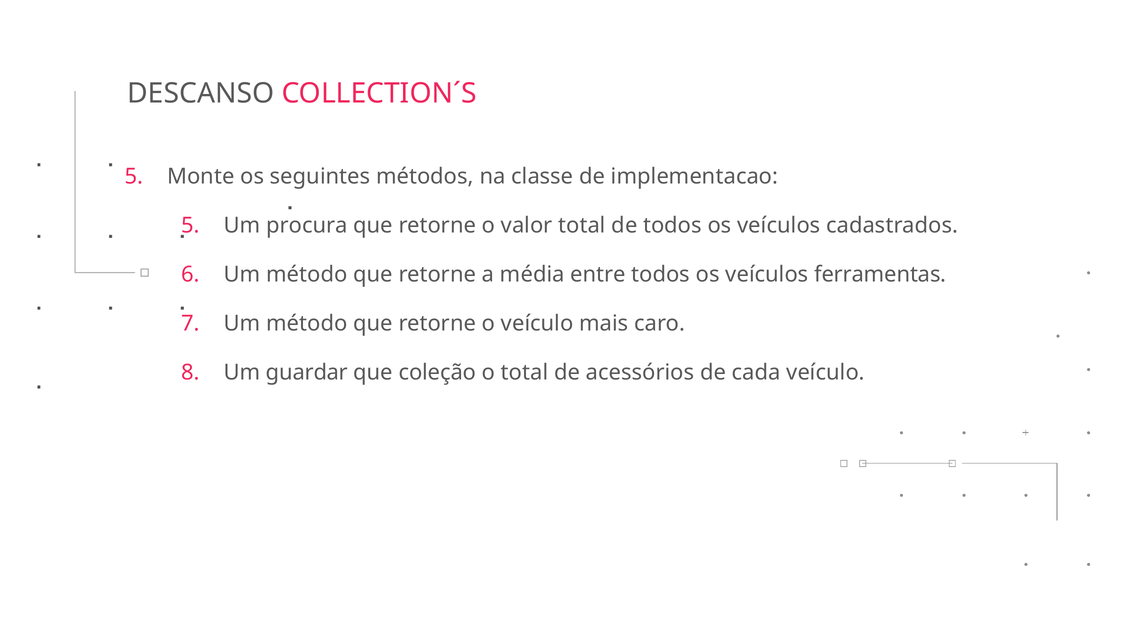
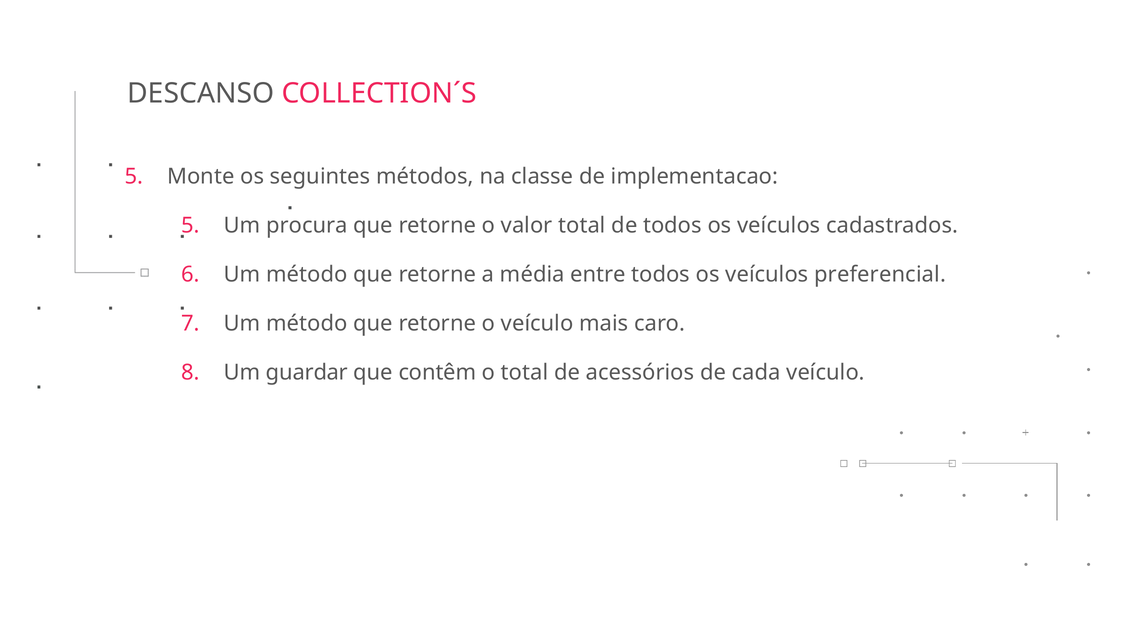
ferramentas: ferramentas -> preferencial
coleção: coleção -> contêm
